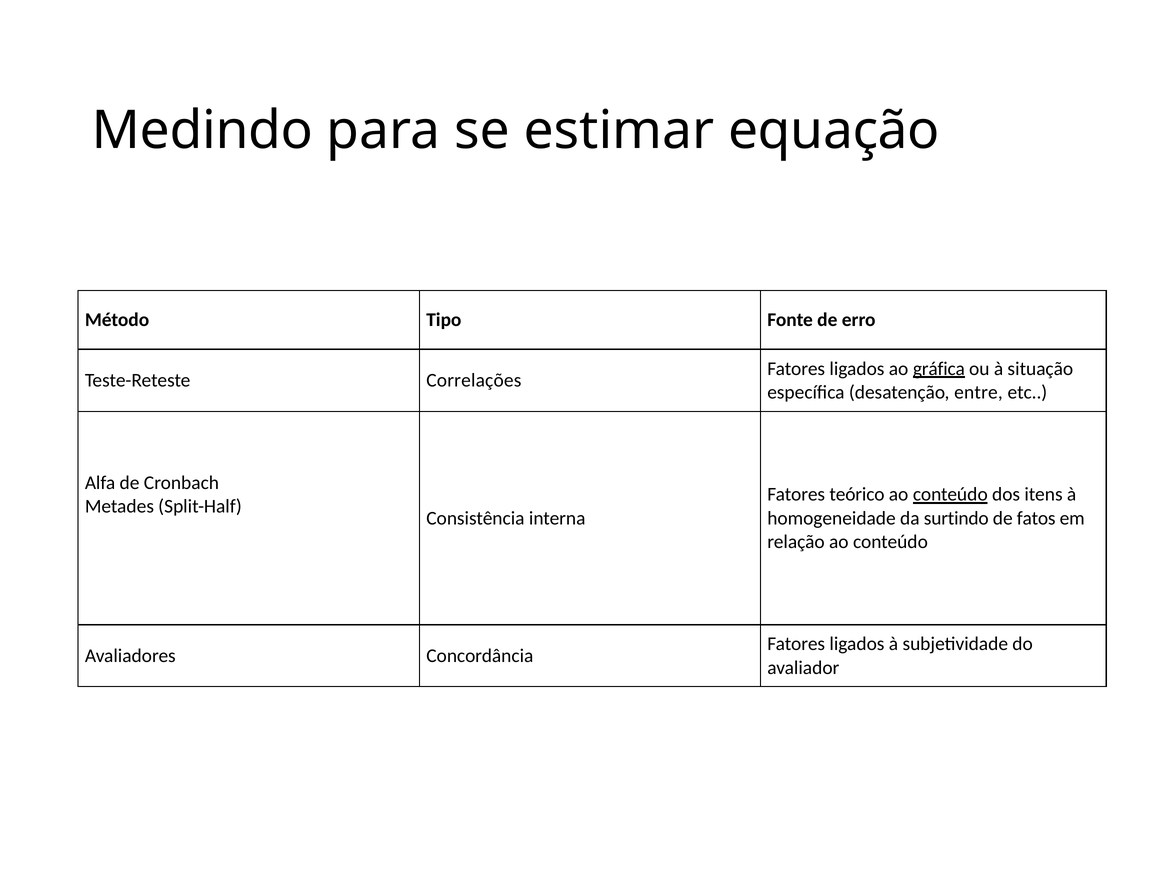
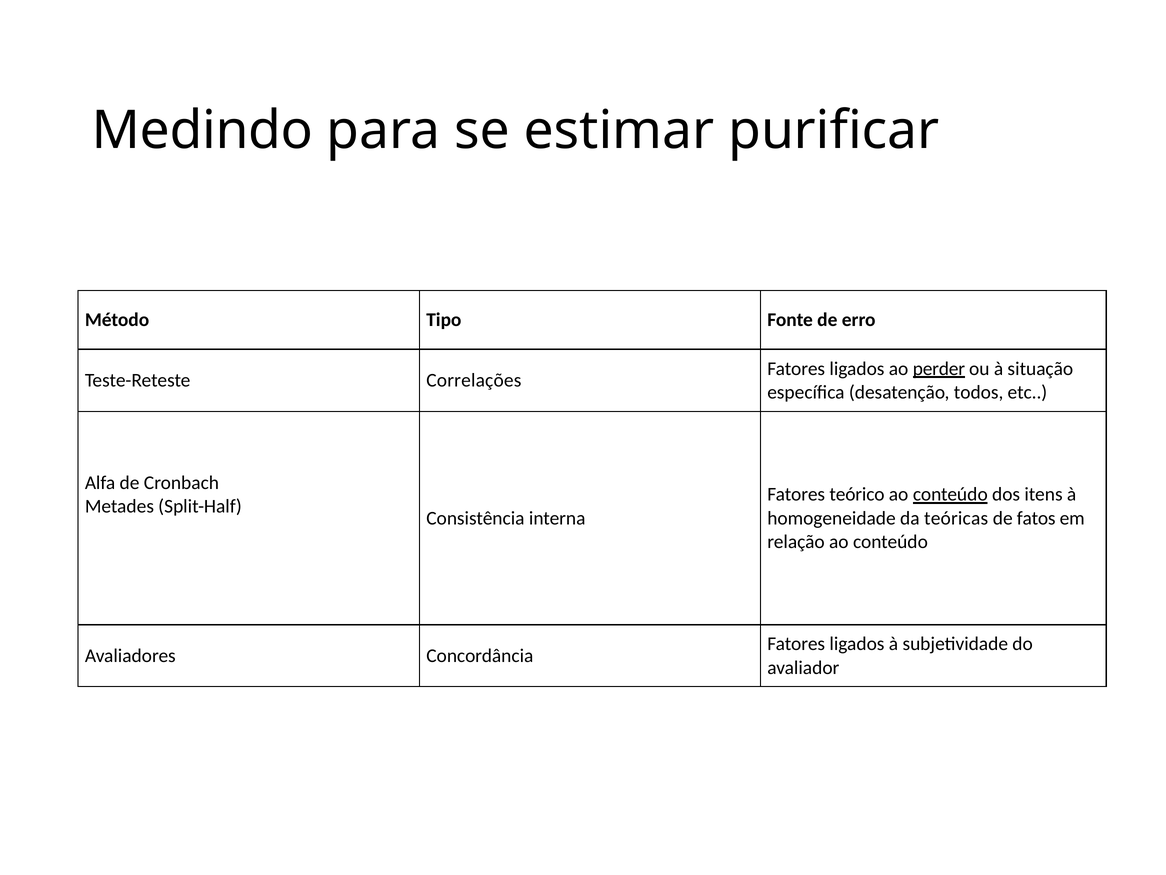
equação: equação -> purificar
gráfica: gráfica -> perder
entre: entre -> todos
surtindo: surtindo -> teóricas
